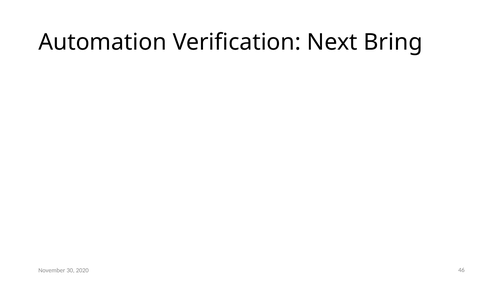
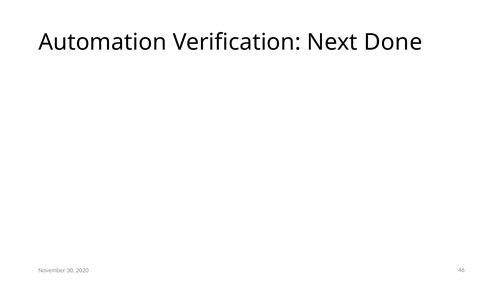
Bring: Bring -> Done
